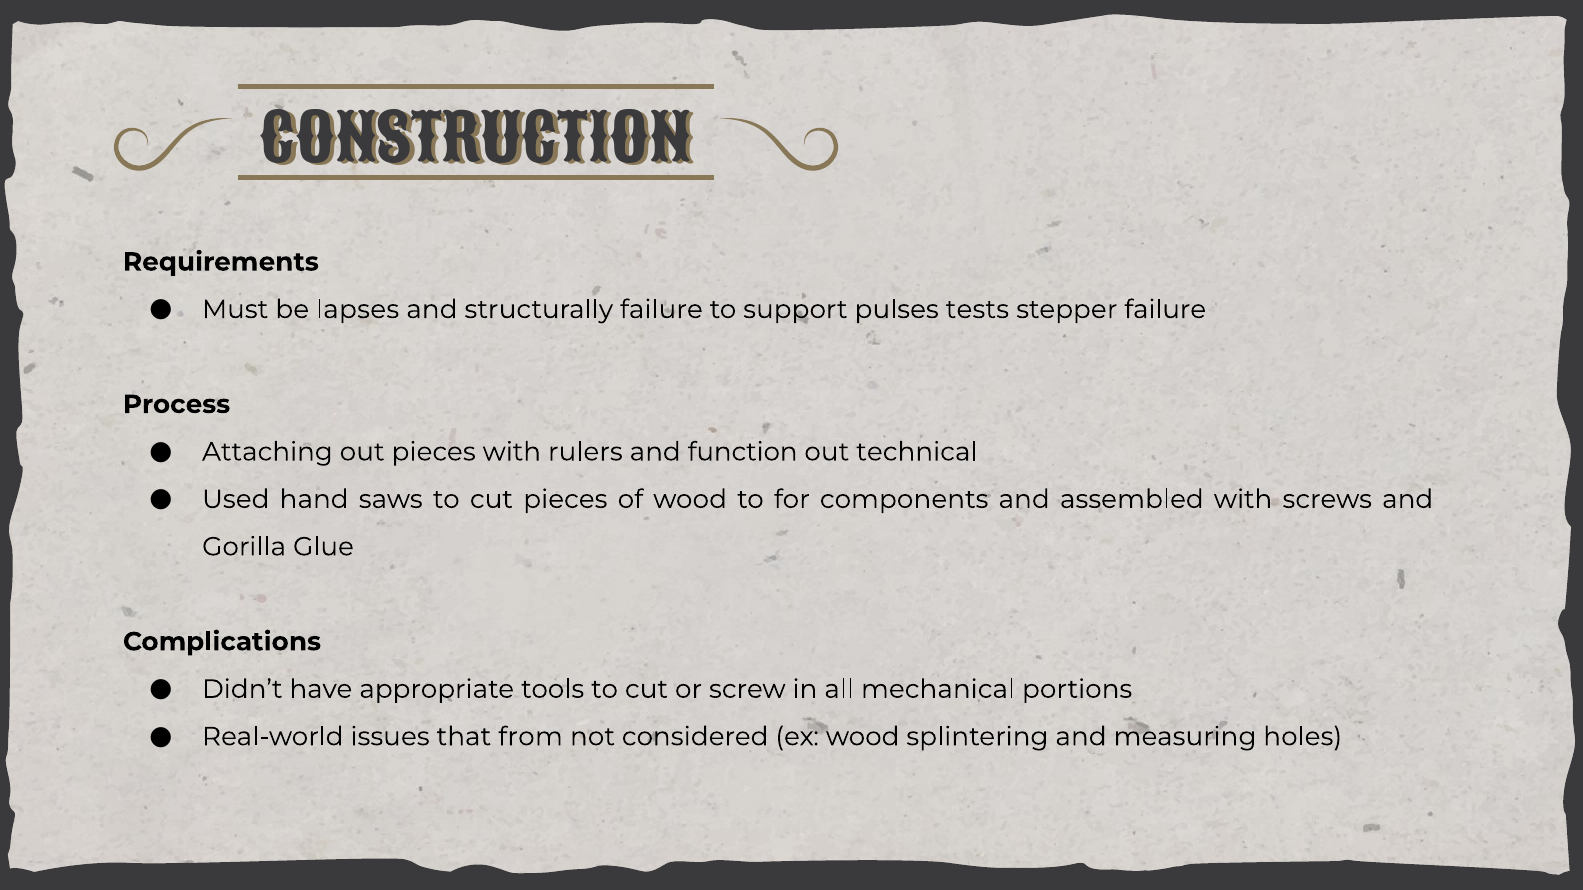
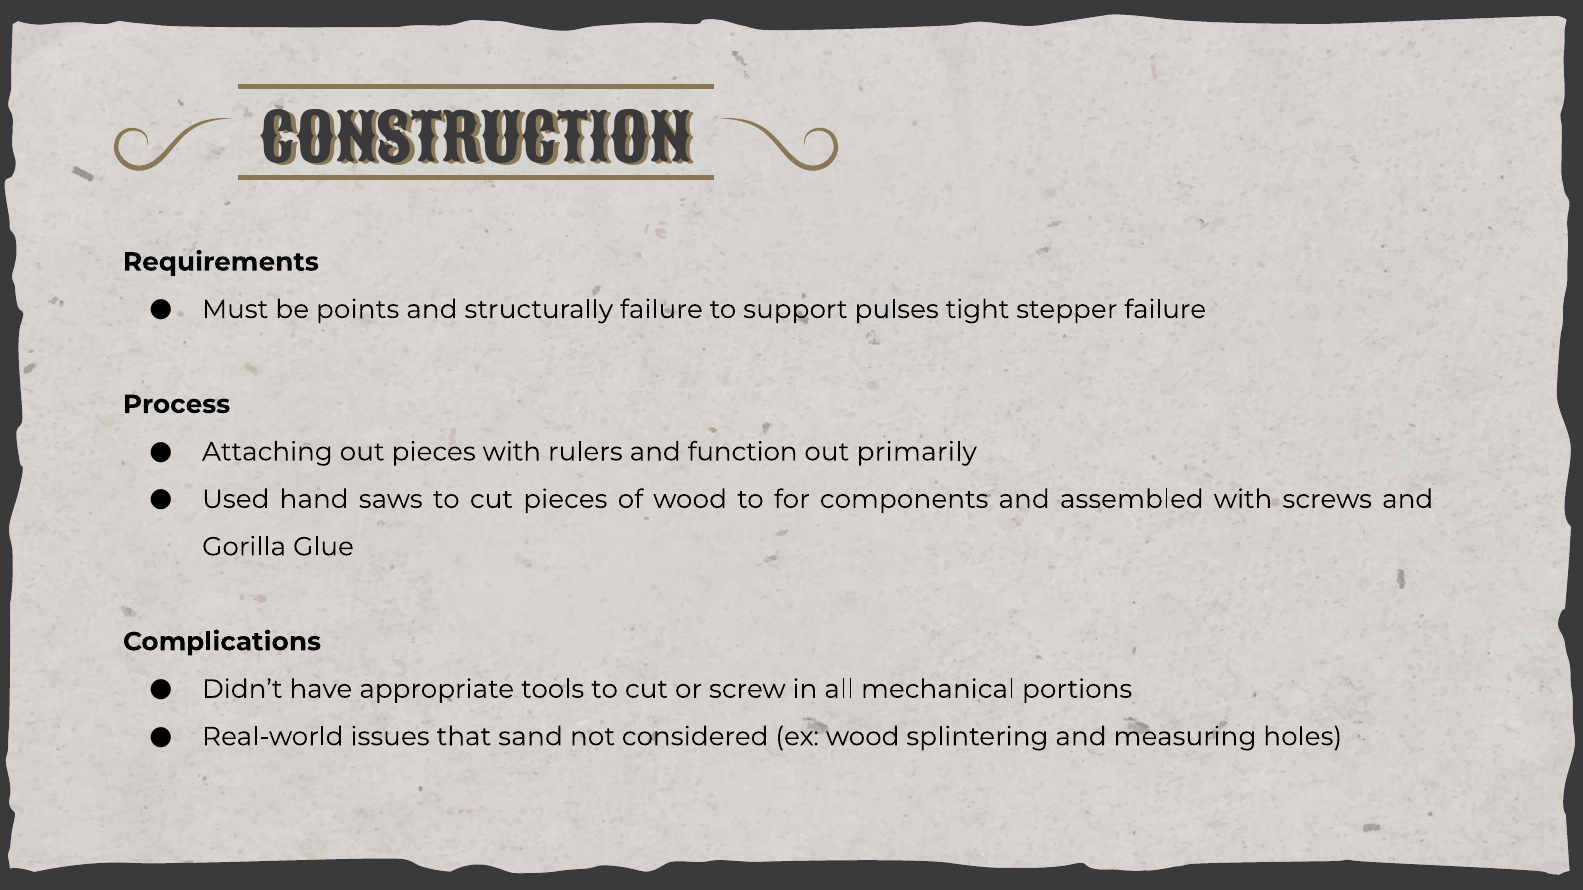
lapses: lapses -> points
tests: tests -> tight
technical: technical -> primarily
from: from -> sand
